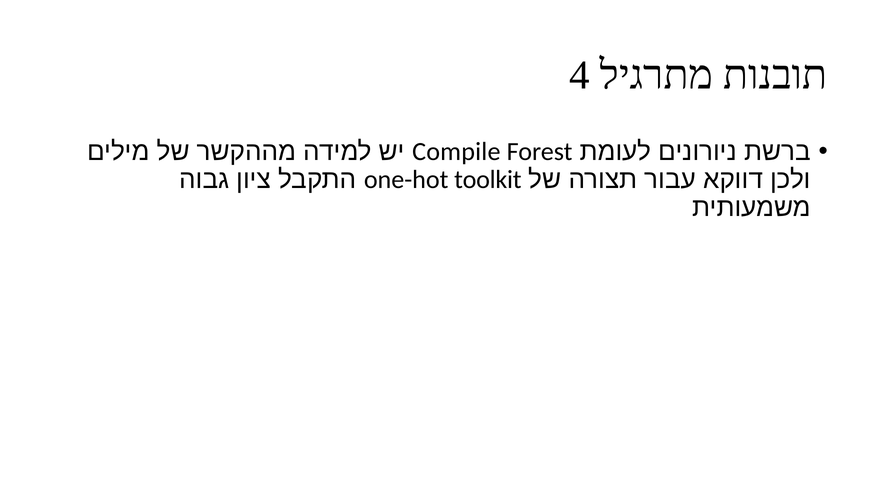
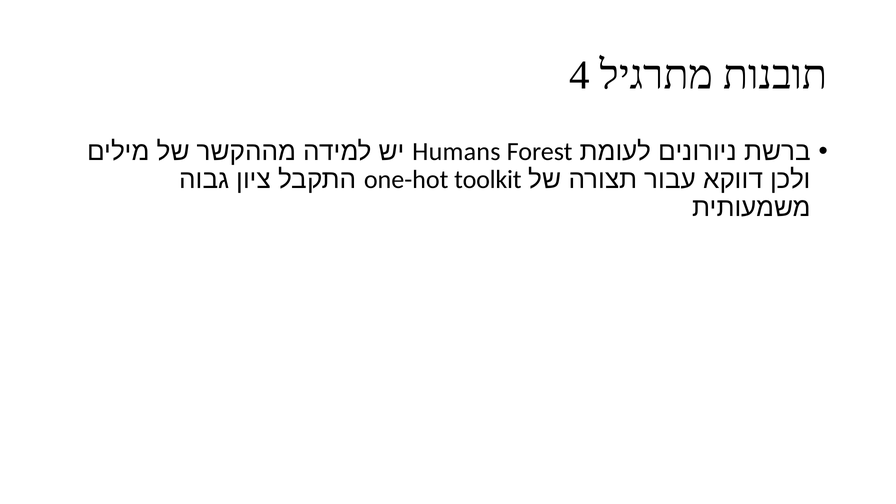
Compile: Compile -> Humans
